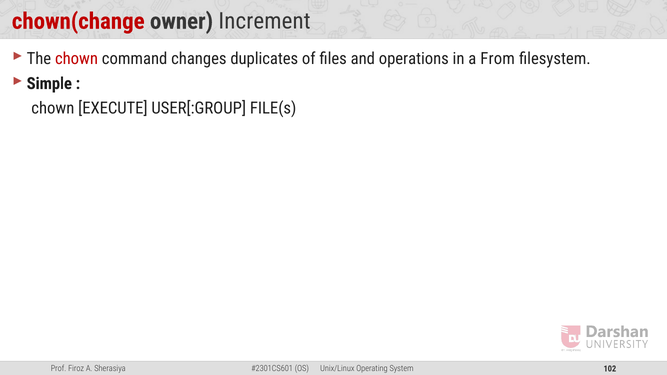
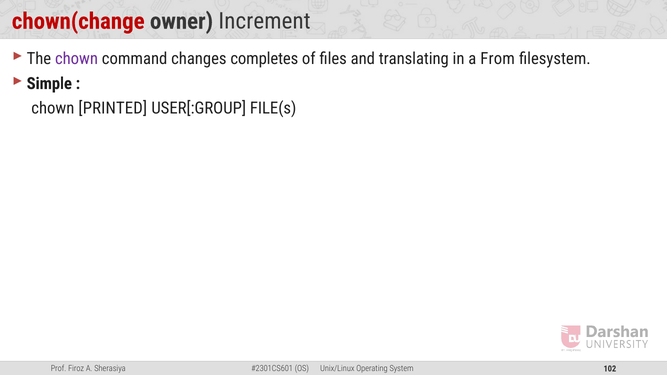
chown at (77, 59) colour: red -> purple
duplicates: duplicates -> completes
operations: operations -> translating
EXECUTE: EXECUTE -> PRINTED
